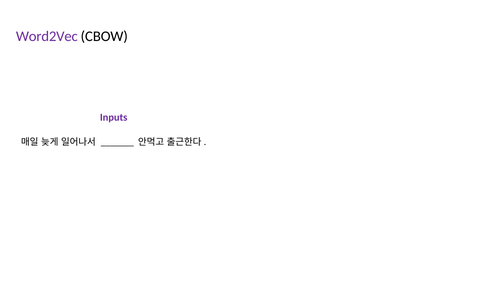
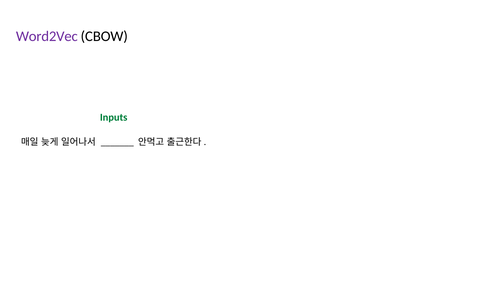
Inputs colour: purple -> green
